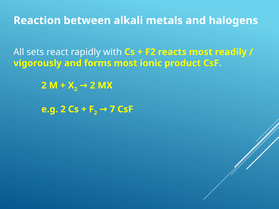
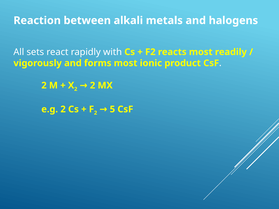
7: 7 -> 5
